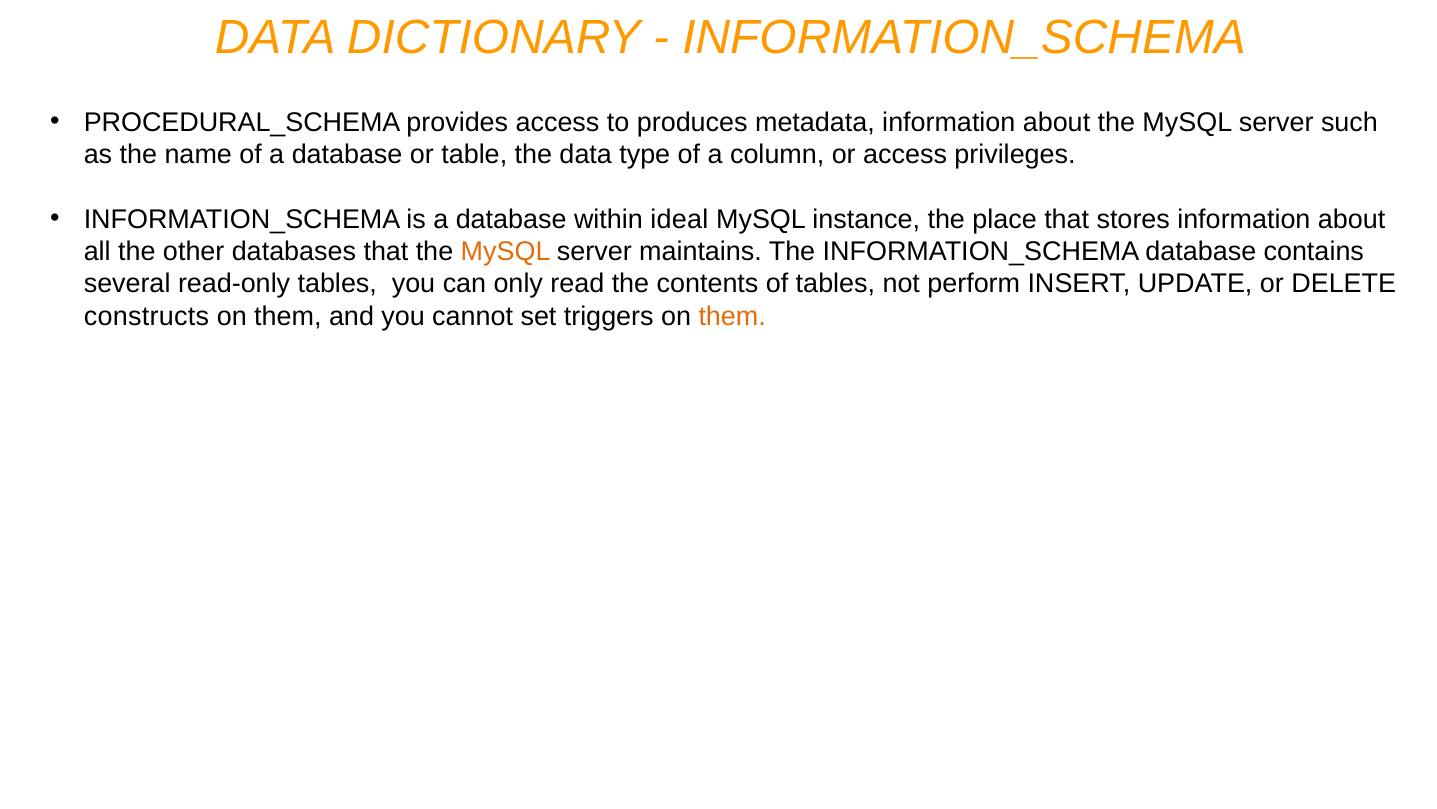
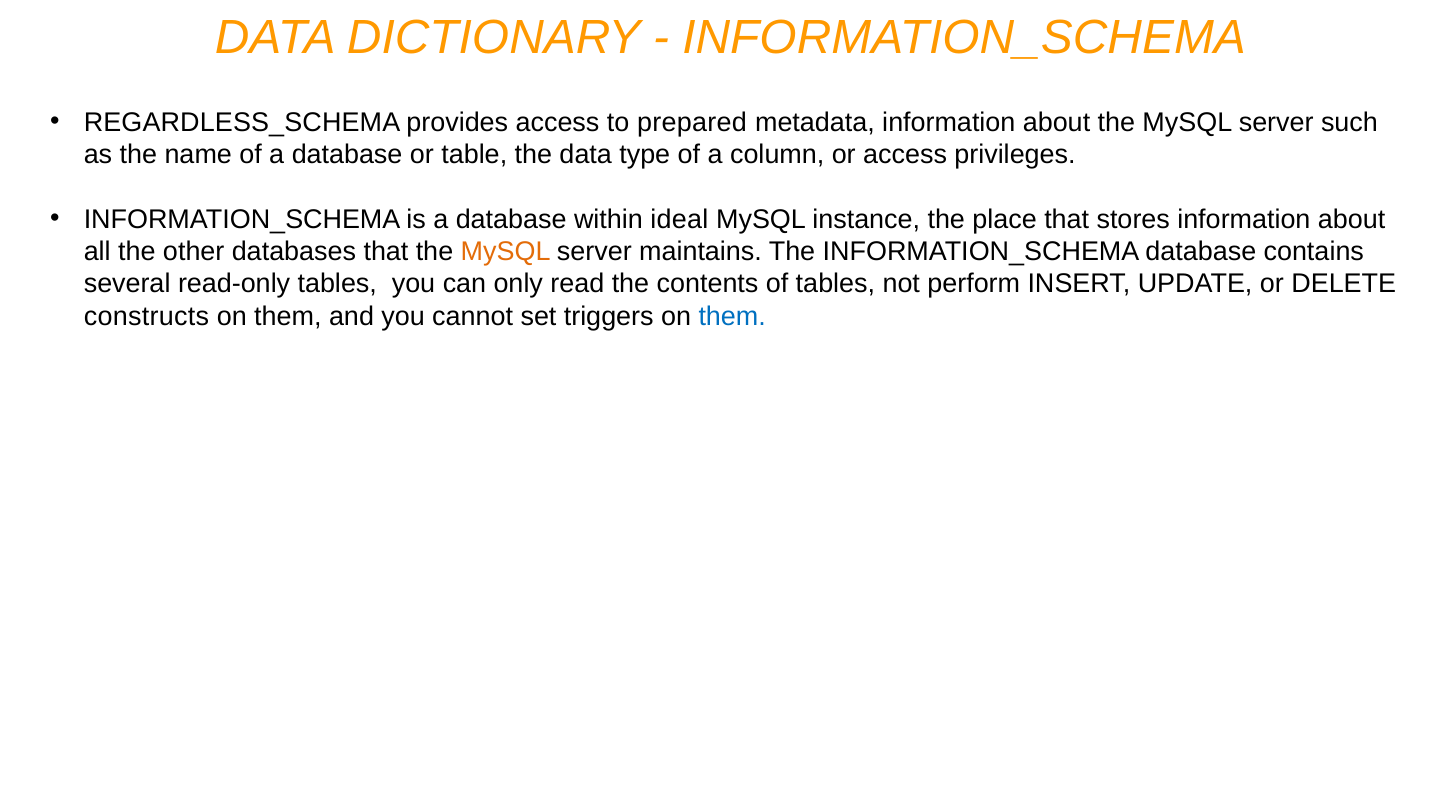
PROCEDURAL_SCHEMA: PROCEDURAL_SCHEMA -> REGARDLESS_SCHEMA
produces: produces -> prepared
them at (732, 316) colour: orange -> blue
